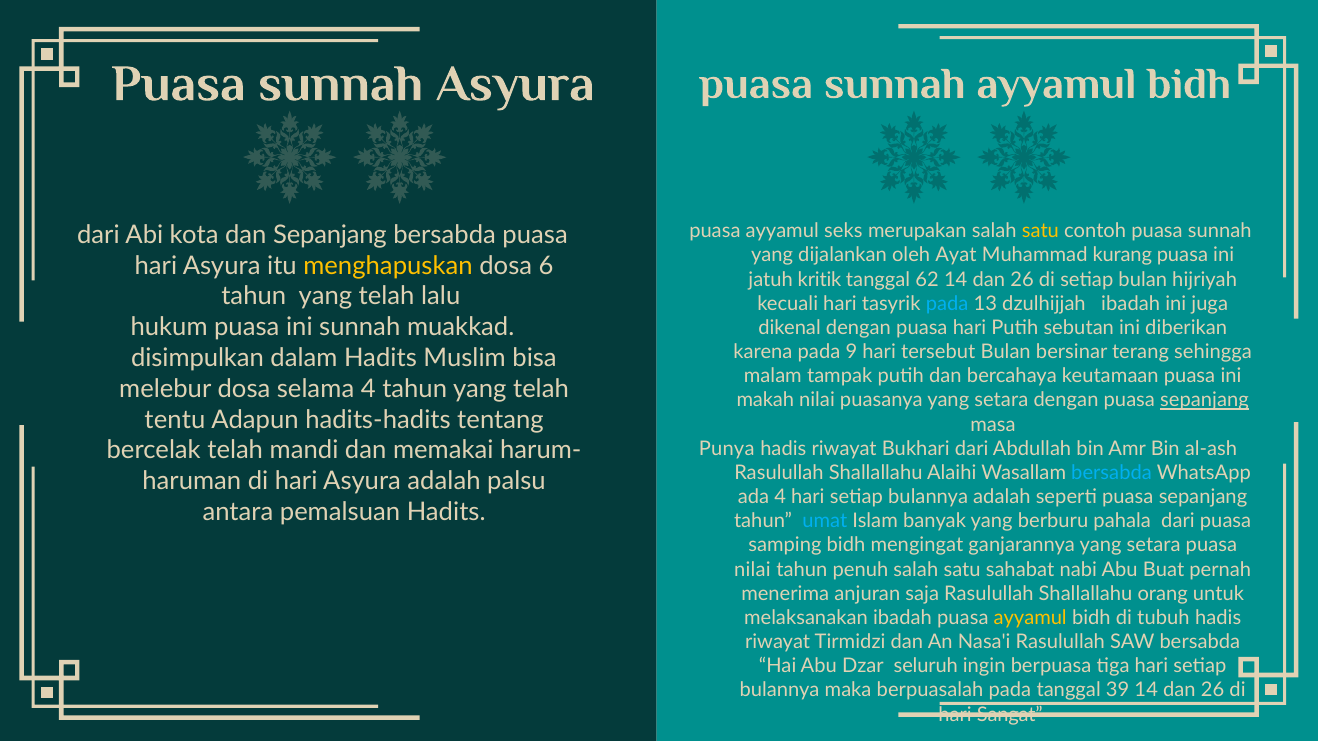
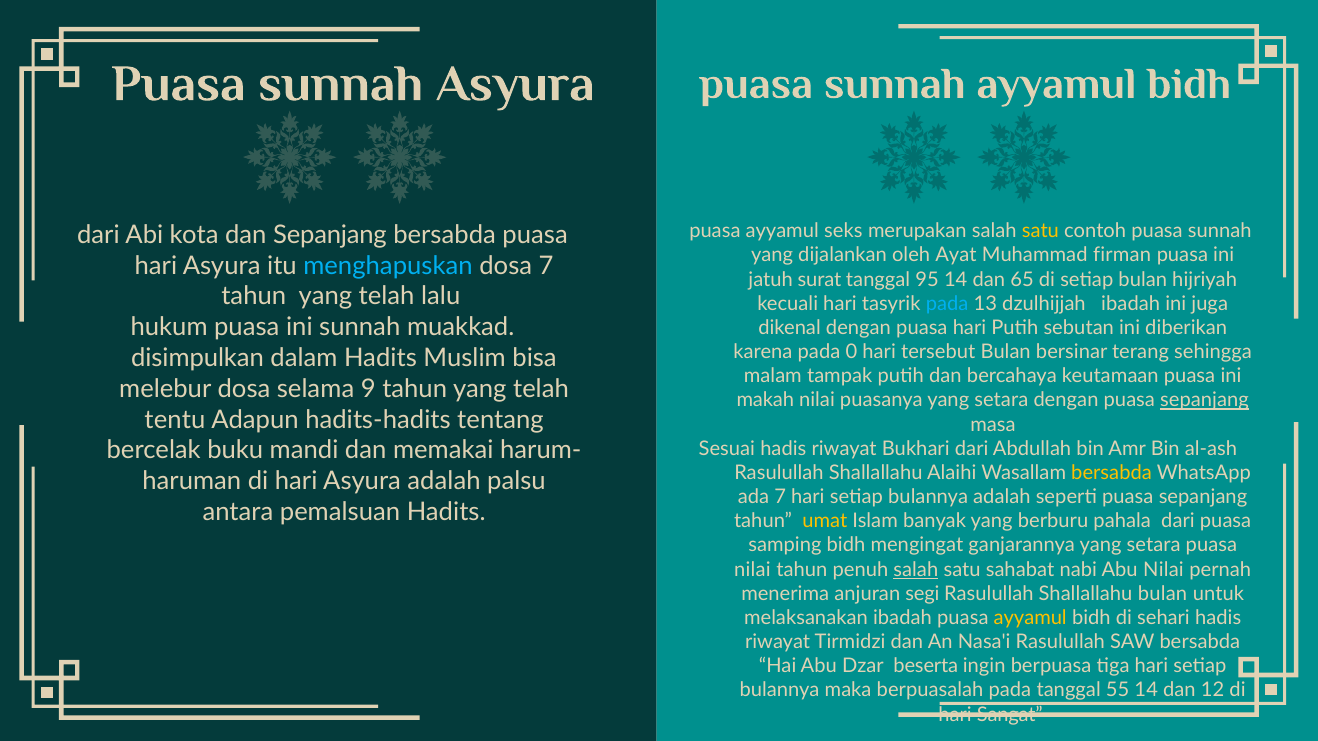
kurang: kurang -> firman
menghapuskan colour: yellow -> light blue
dosa 6: 6 -> 7
kritik: kritik -> surat
62: 62 -> 95
26 at (1022, 280): 26 -> 65
9: 9 -> 0
selama 4: 4 -> 9
bercelak telah: telah -> buku
Punya: Punya -> Sesuai
bersabda at (1112, 473) colour: light blue -> yellow
ada 4: 4 -> 7
umat colour: light blue -> yellow
salah at (916, 570) underline: none -> present
Abu Buat: Buat -> Nilai
saja: saja -> segi
Shallallahu orang: orang -> bulan
tubuh: tubuh -> sehari
seluruh: seluruh -> beserta
39: 39 -> 55
26 at (1213, 691): 26 -> 12
